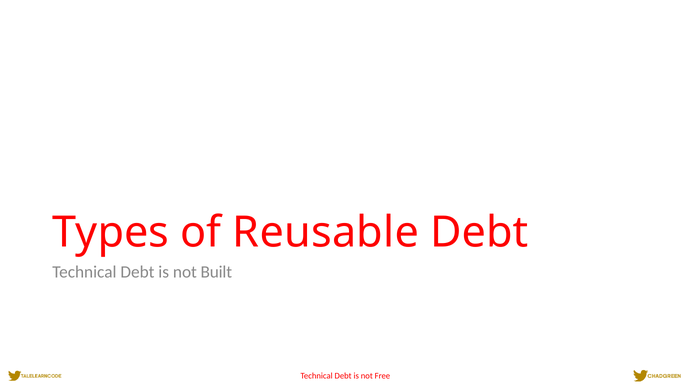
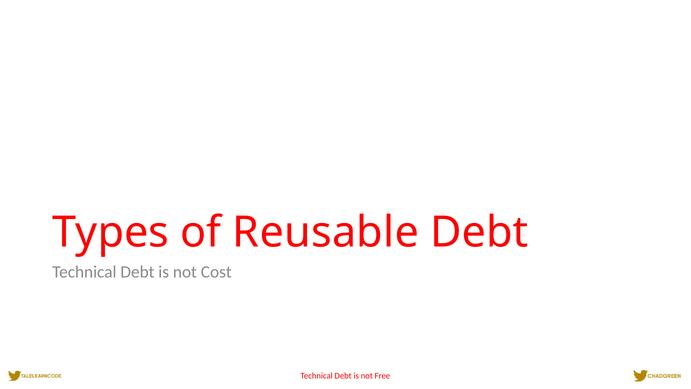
Built: Built -> Cost
